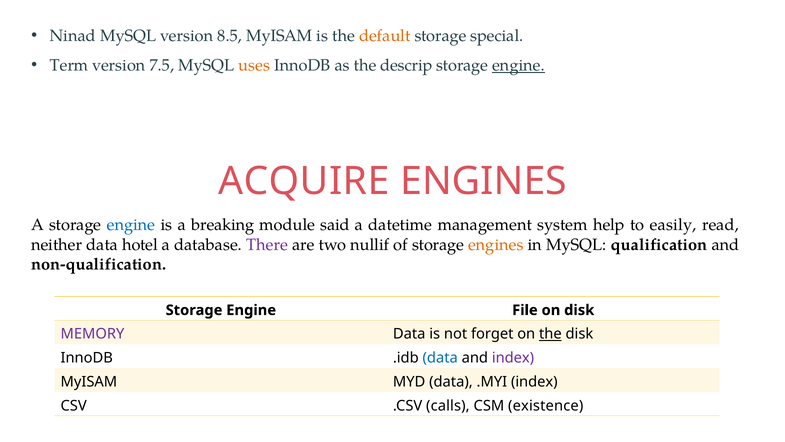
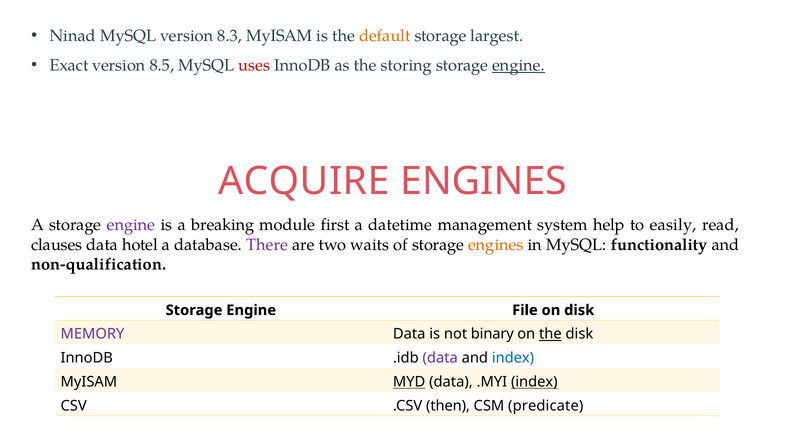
8.5: 8.5 -> 8.3
special: special -> largest
Term: Term -> Exact
7.5: 7.5 -> 8.5
uses colour: orange -> red
descrip: descrip -> storing
engine at (131, 225) colour: blue -> purple
said: said -> first
neither: neither -> clauses
nullif: nullif -> waits
qualification: qualification -> functionality
forget: forget -> binary
data at (440, 358) colour: blue -> purple
index at (513, 358) colour: purple -> blue
MYD underline: none -> present
index at (534, 382) underline: none -> present
calls: calls -> then
existence: existence -> predicate
